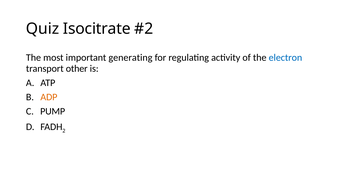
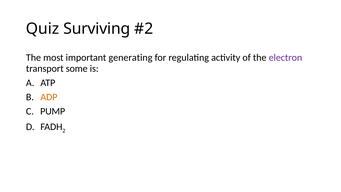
Isocitrate: Isocitrate -> Surviving
electron colour: blue -> purple
other: other -> some
